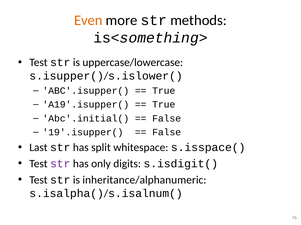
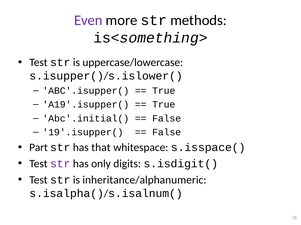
Even colour: orange -> purple
Last: Last -> Part
split: split -> that
